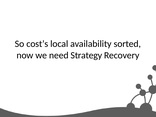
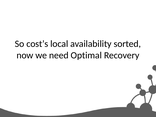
Strategy: Strategy -> Optimal
